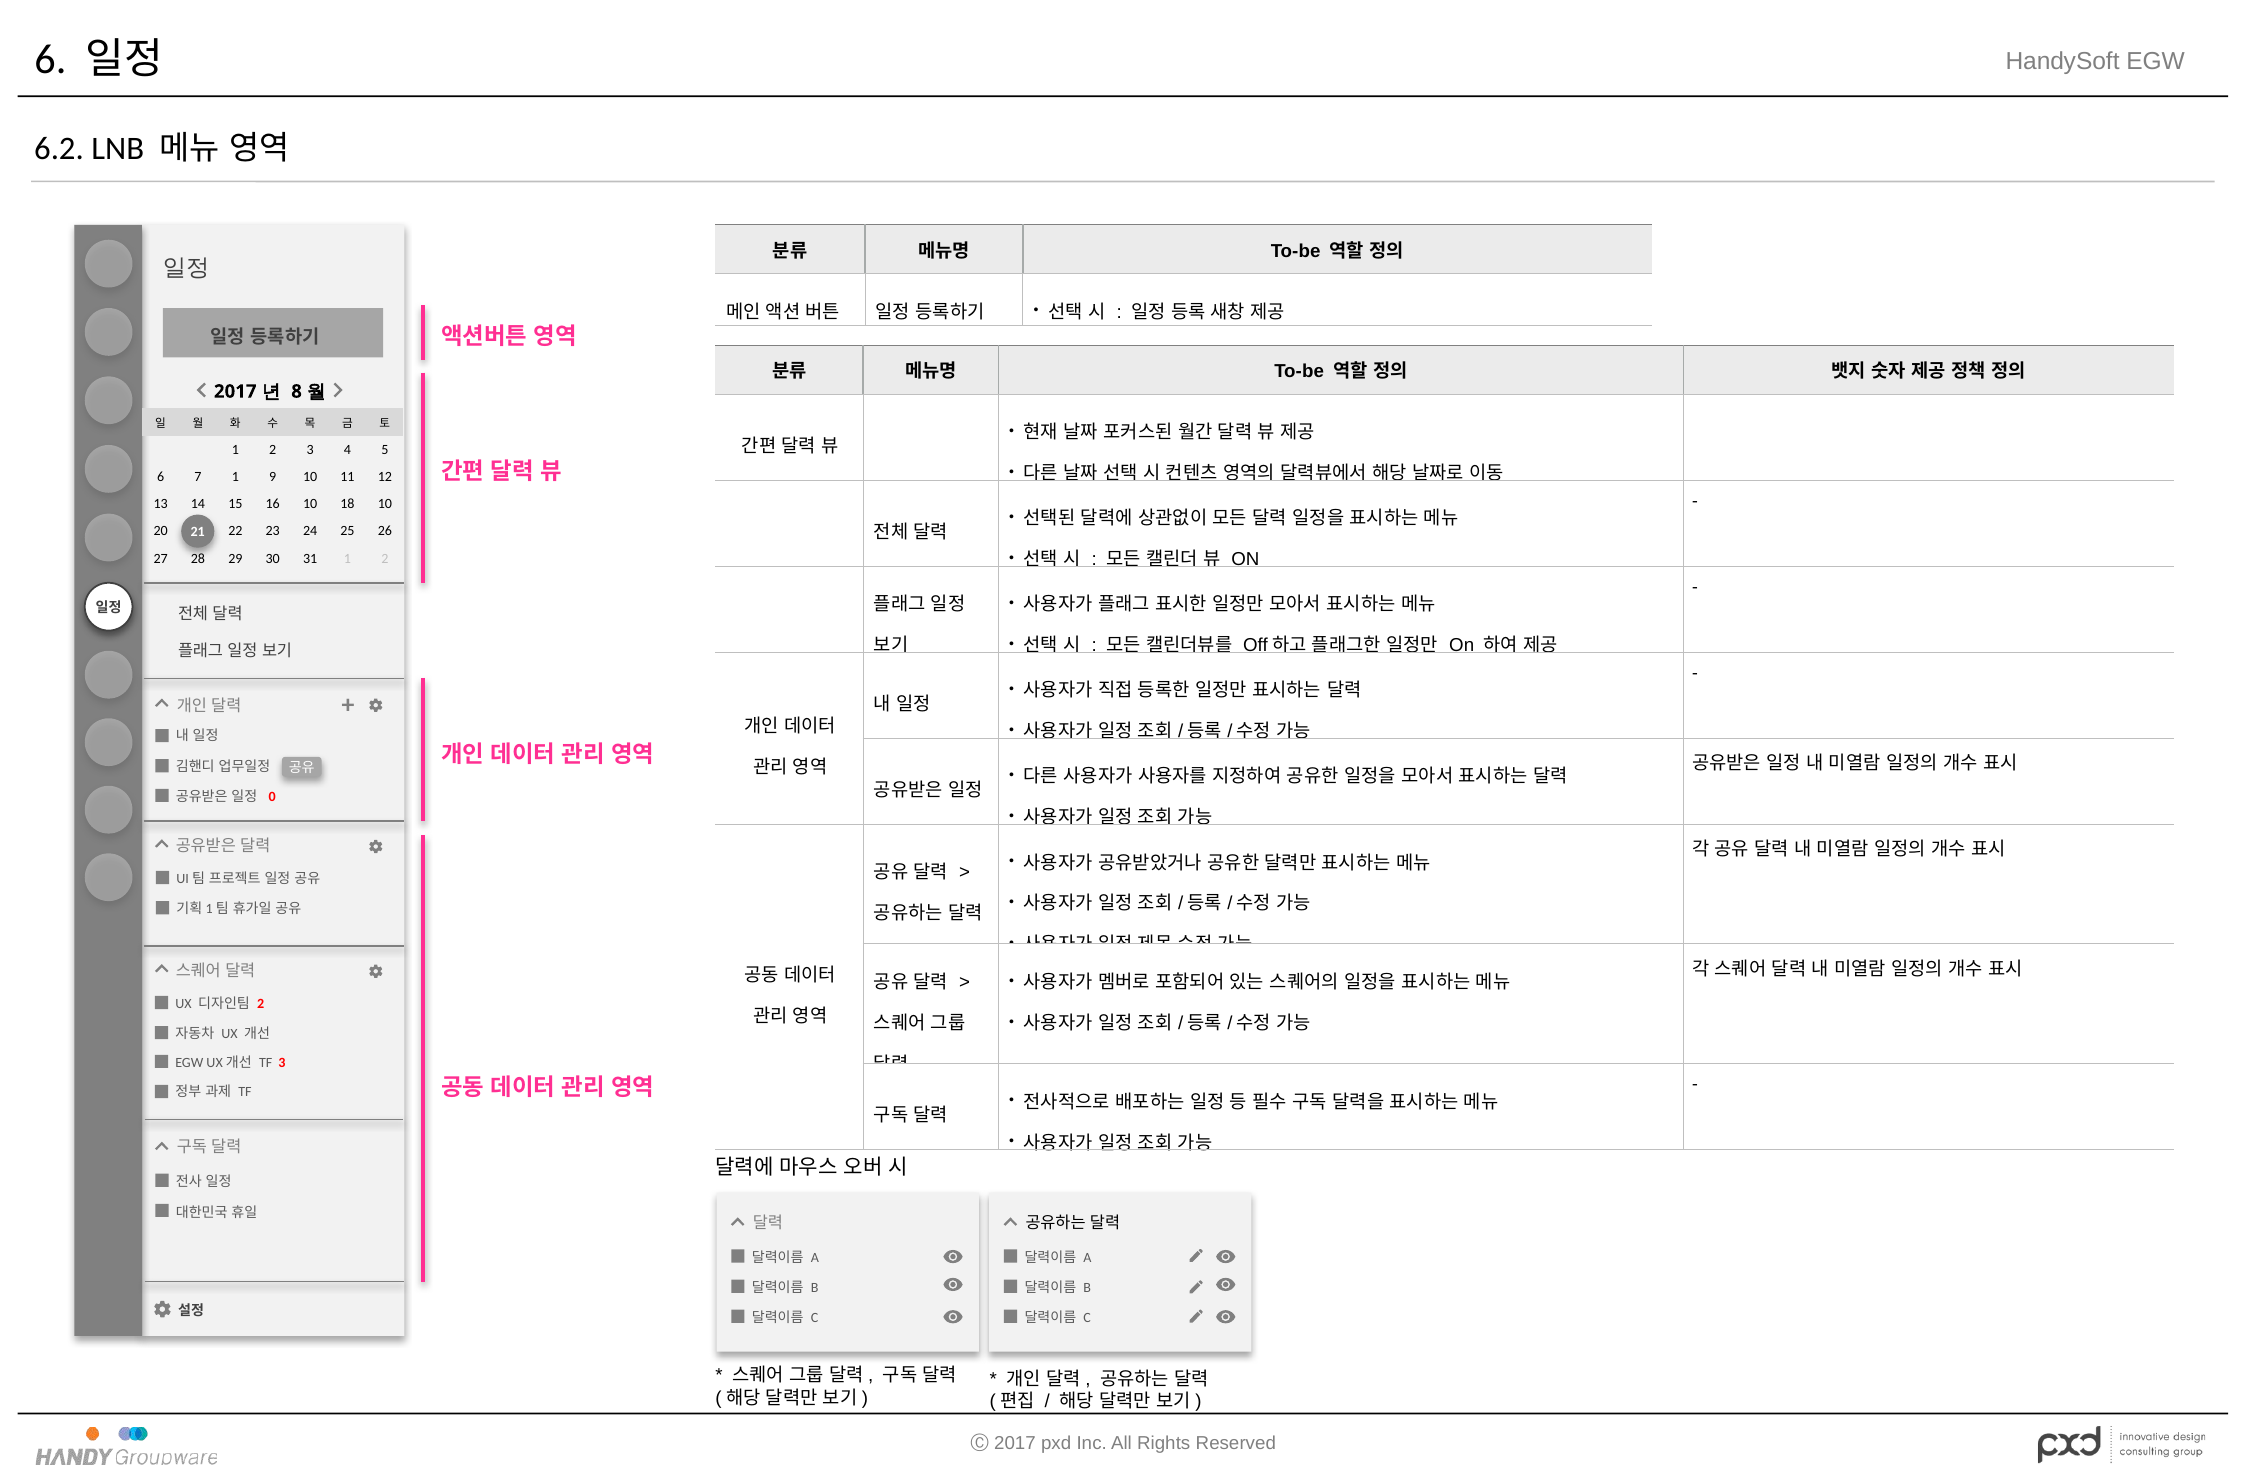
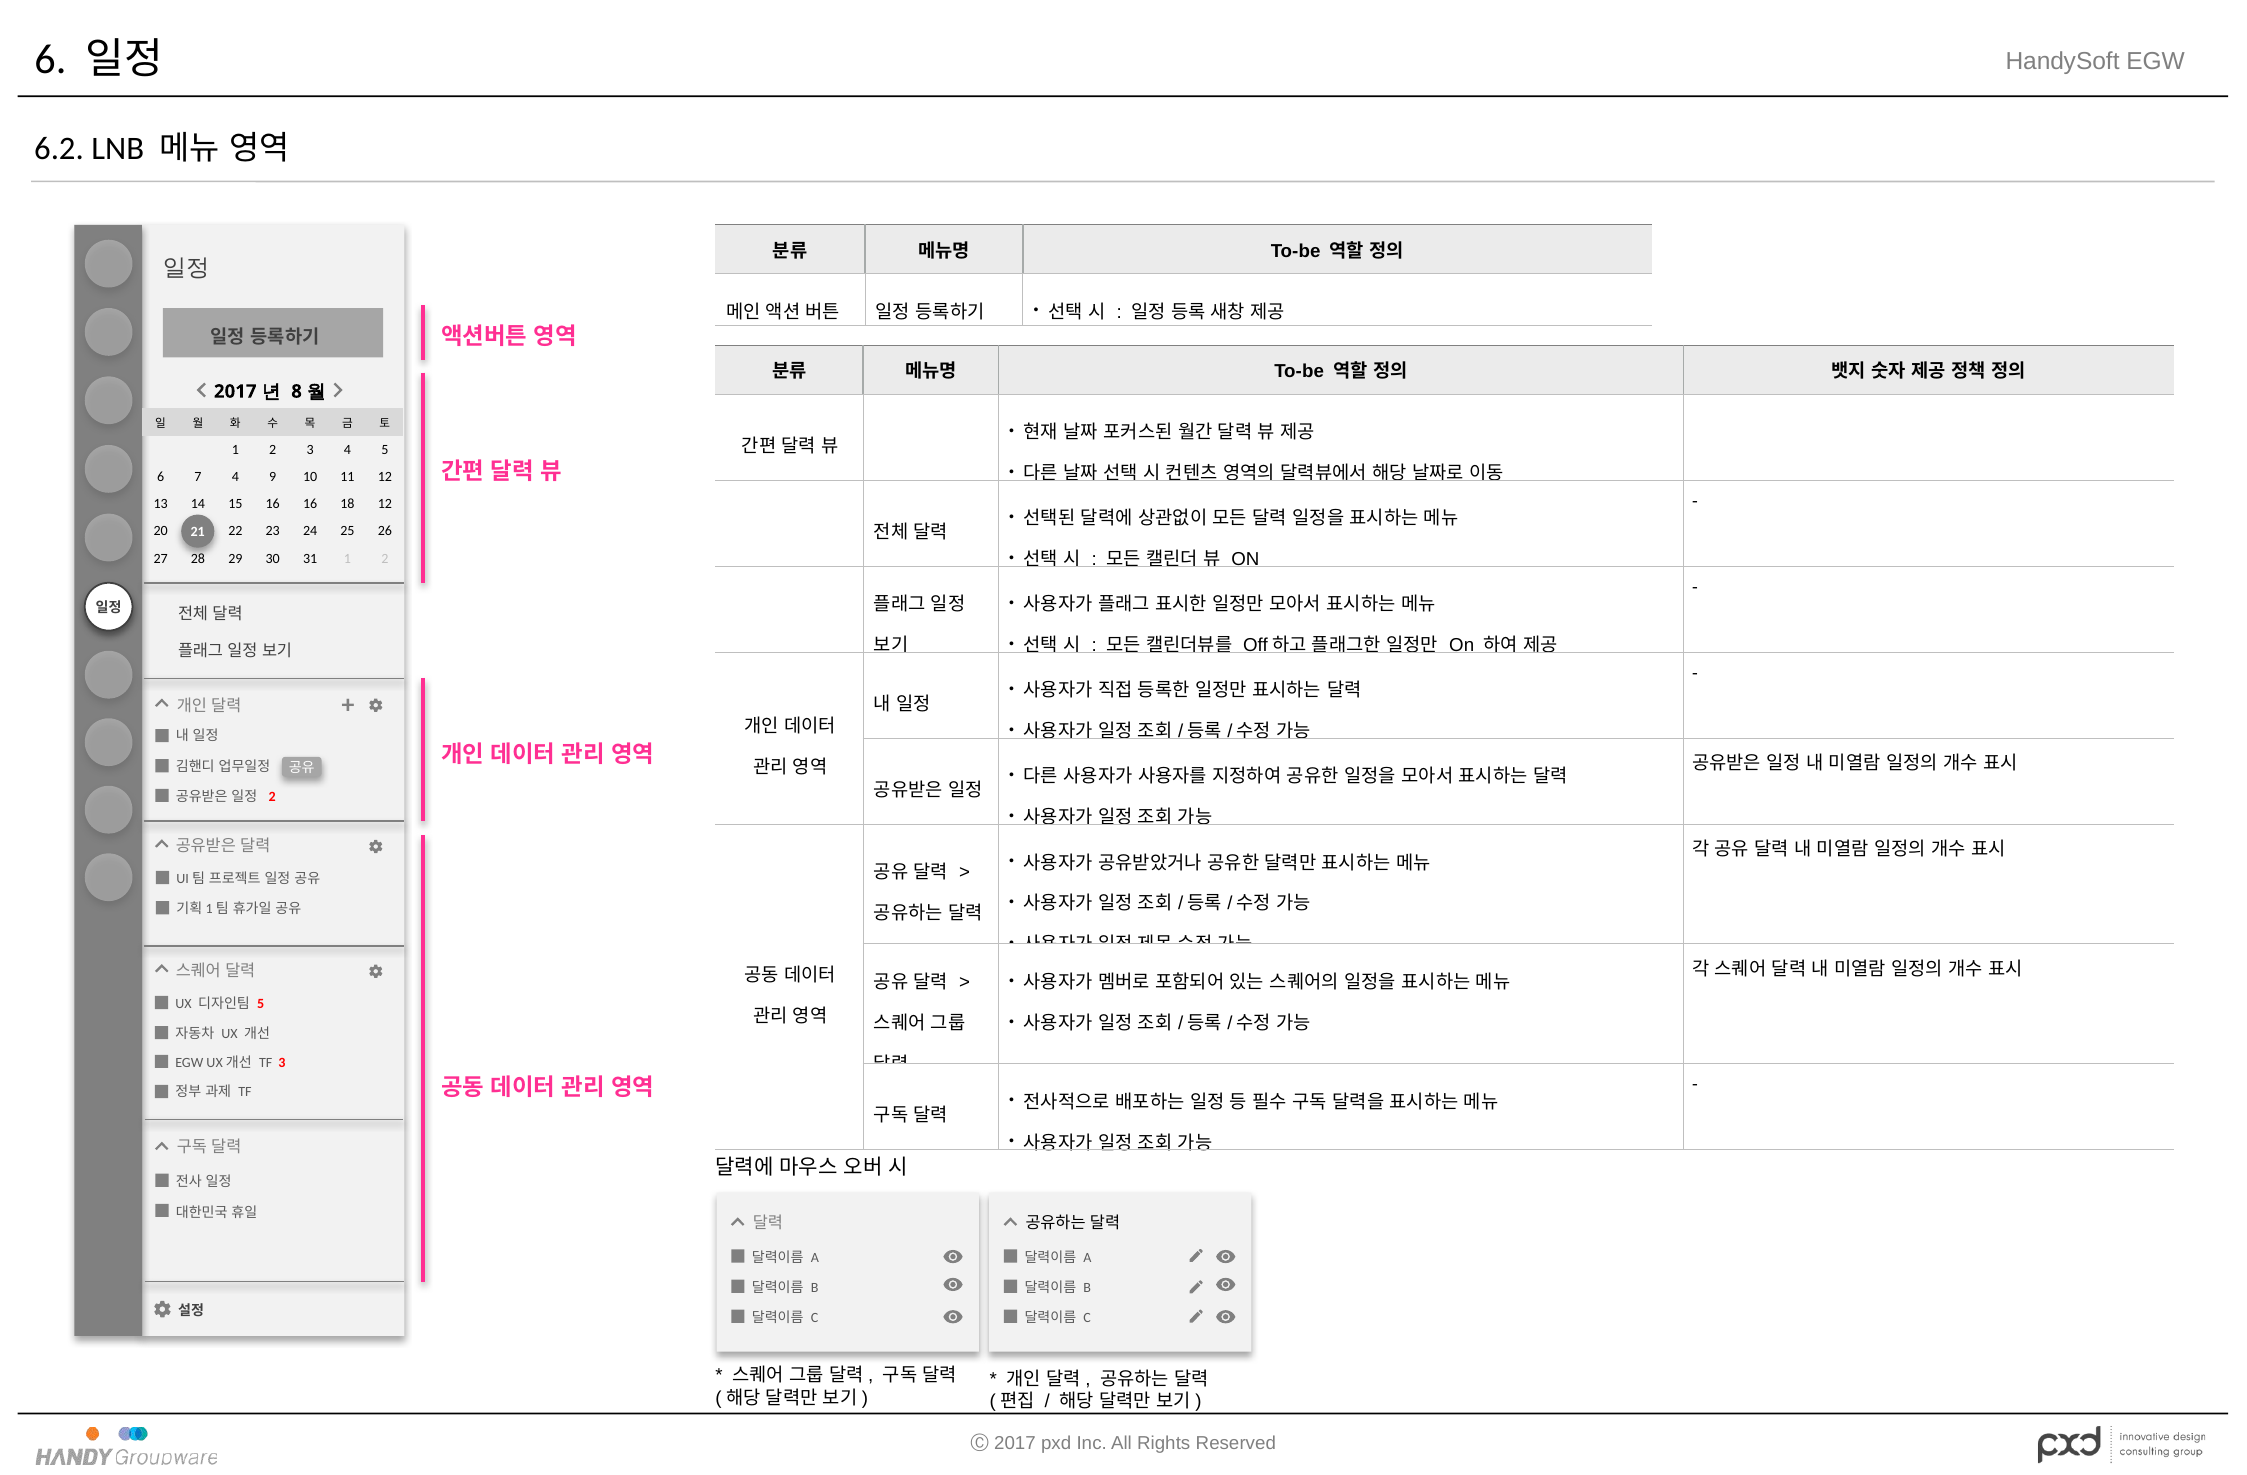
7 1: 1 -> 4
16 10: 10 -> 16
18 10: 10 -> 12
0 at (272, 796): 0 -> 2
2 at (261, 1004): 2 -> 5
